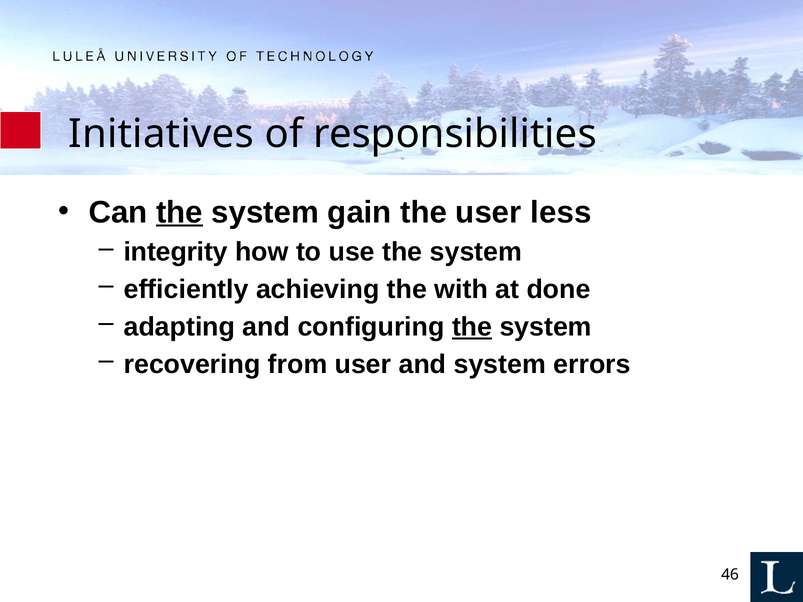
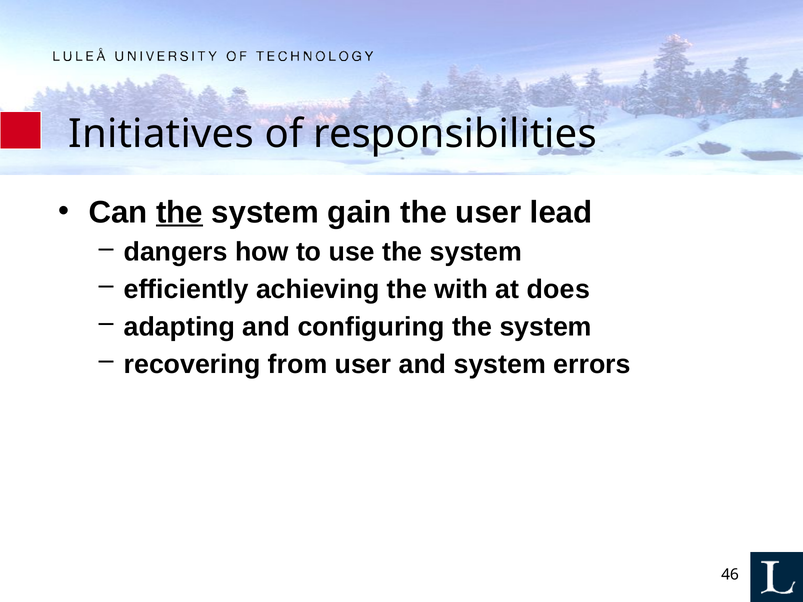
less: less -> lead
integrity: integrity -> dangers
done: done -> does
the at (472, 327) underline: present -> none
